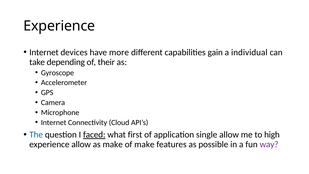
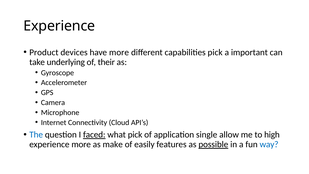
Internet at (44, 52): Internet -> Product
capabilities gain: gain -> pick
individual: individual -> important
depending: depending -> underlying
what first: first -> pick
experience allow: allow -> more
of make: make -> easily
possible underline: none -> present
way colour: purple -> blue
